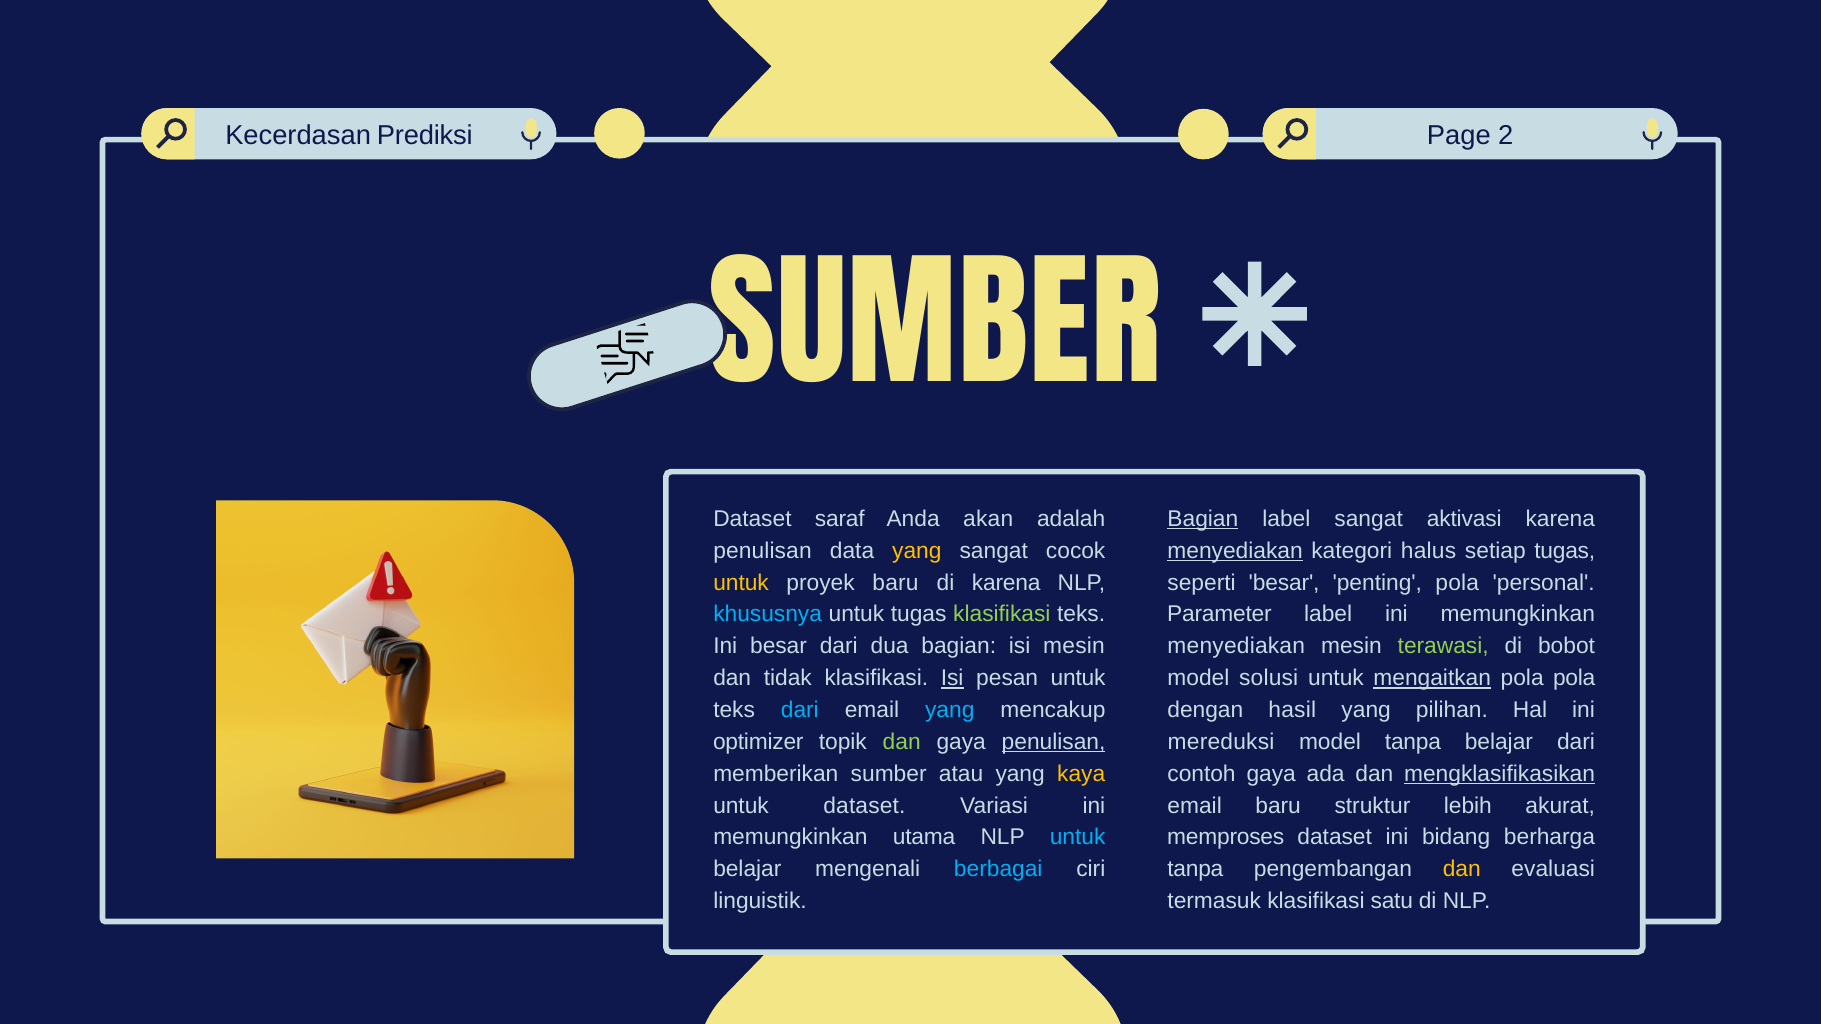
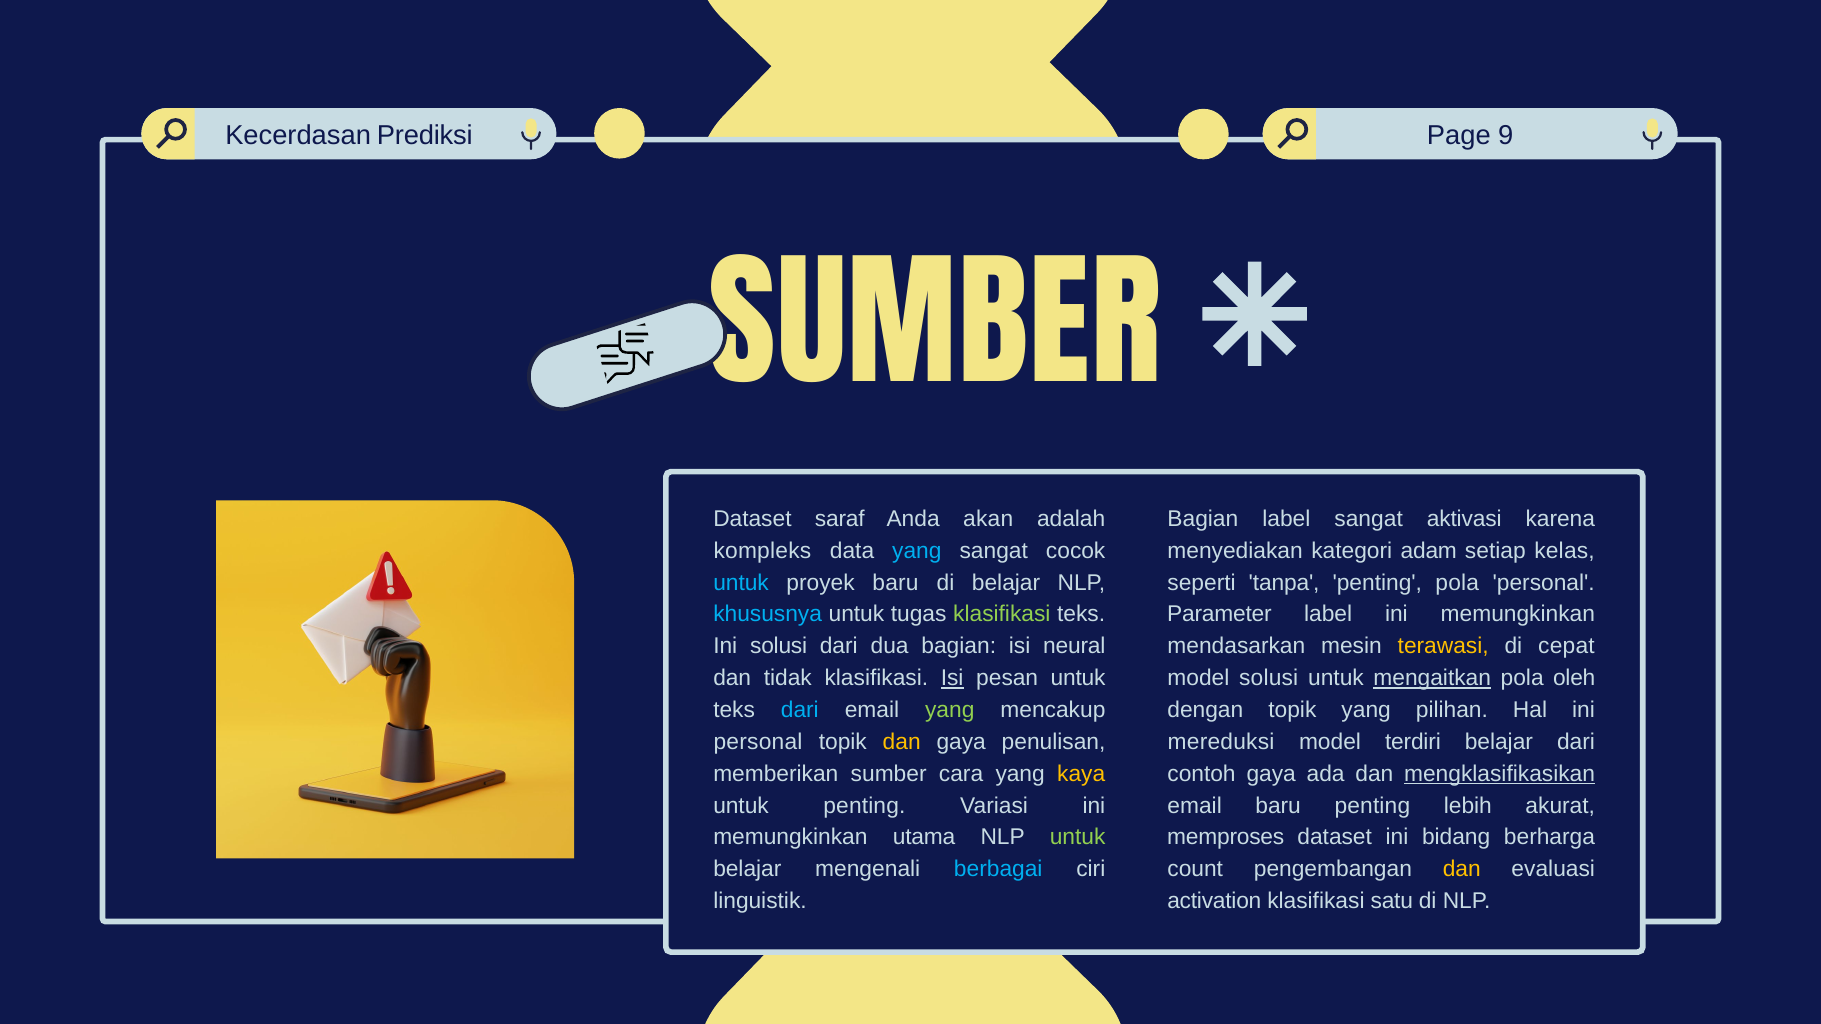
2: 2 -> 9
Bagian at (1203, 519) underline: present -> none
penulisan at (762, 551): penulisan -> kompleks
yang at (917, 551) colour: yellow -> light blue
menyediakan at (1235, 551) underline: present -> none
halus: halus -> adam
setiap tugas: tugas -> kelas
untuk at (741, 583) colour: yellow -> light blue
di karena: karena -> belajar
seperti besar: besar -> tanpa
Ini besar: besar -> solusi
isi mesin: mesin -> neural
menyediakan at (1236, 646): menyediakan -> mendasarkan
terawasi colour: light green -> yellow
bobot: bobot -> cepat
pola pola: pola -> oleh
yang at (950, 710) colour: light blue -> light green
dengan hasil: hasil -> topik
optimizer at (758, 742): optimizer -> personal
dan at (902, 742) colour: light green -> yellow
penulisan at (1054, 742) underline: present -> none
model tanpa: tanpa -> terdiri
atau: atau -> cara
untuk dataset: dataset -> penting
baru struktur: struktur -> penting
untuk at (1078, 838) colour: light blue -> light green
tanpa at (1195, 870): tanpa -> count
termasuk: termasuk -> activation
